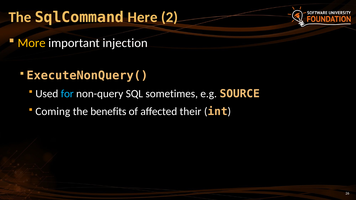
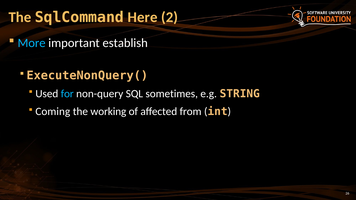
More colour: yellow -> light blue
injection: injection -> establish
SOURCE: SOURCE -> STRING
benefits: benefits -> working
their: their -> from
